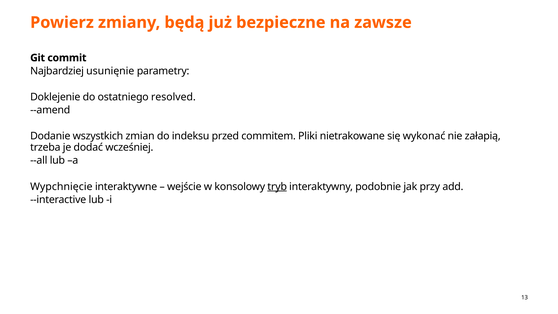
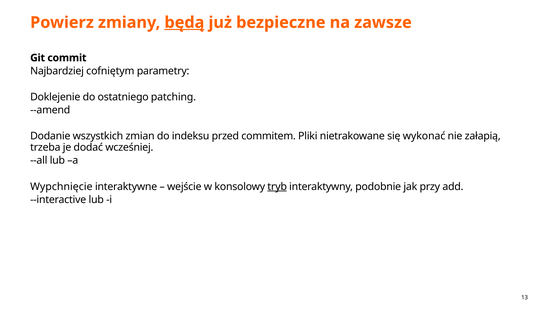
będą underline: none -> present
usunięnie: usunięnie -> cofniętym
resolved: resolved -> patching
